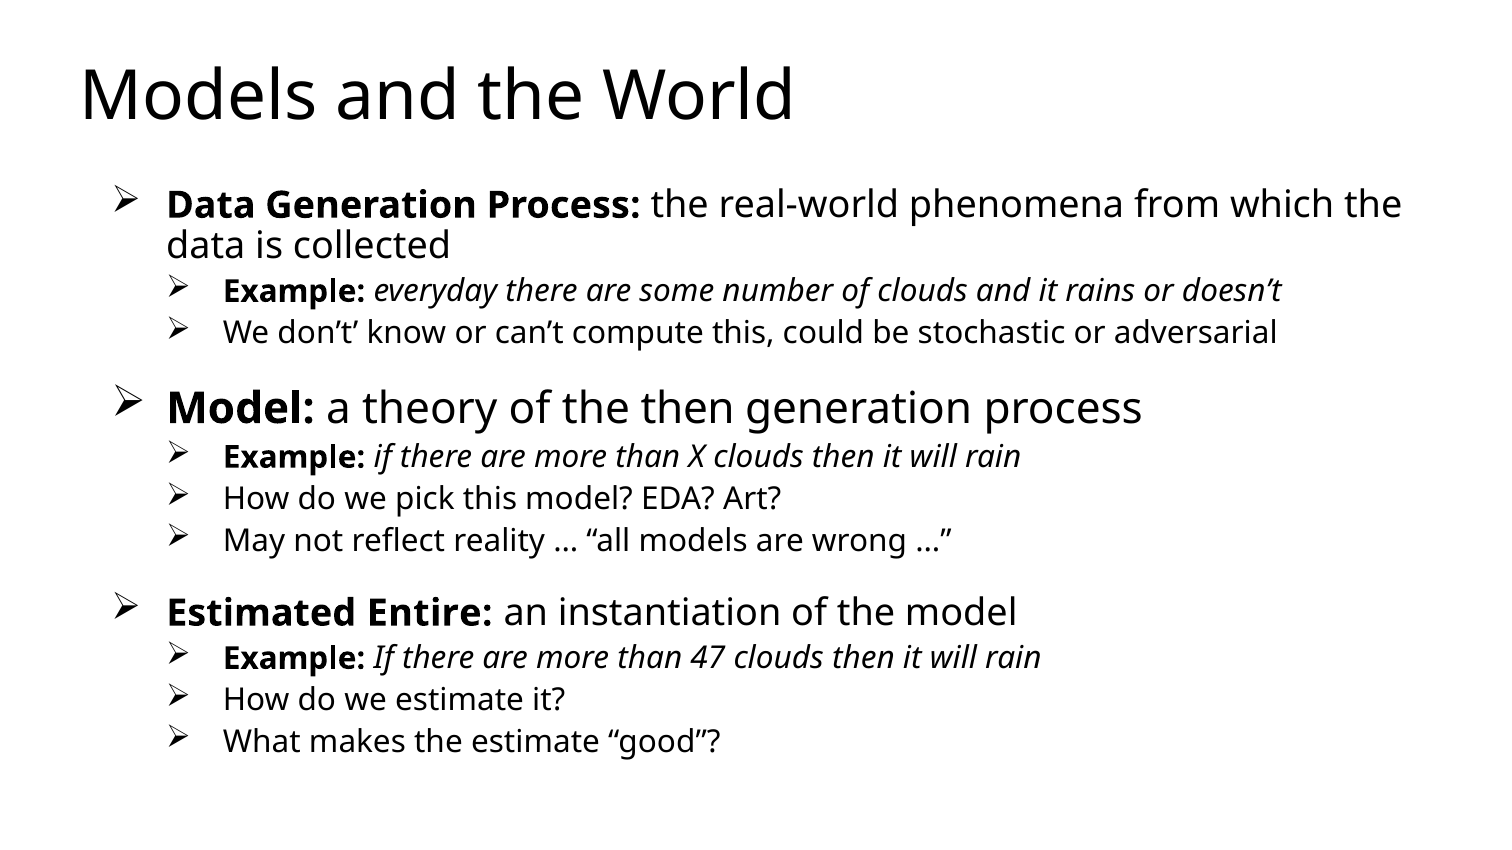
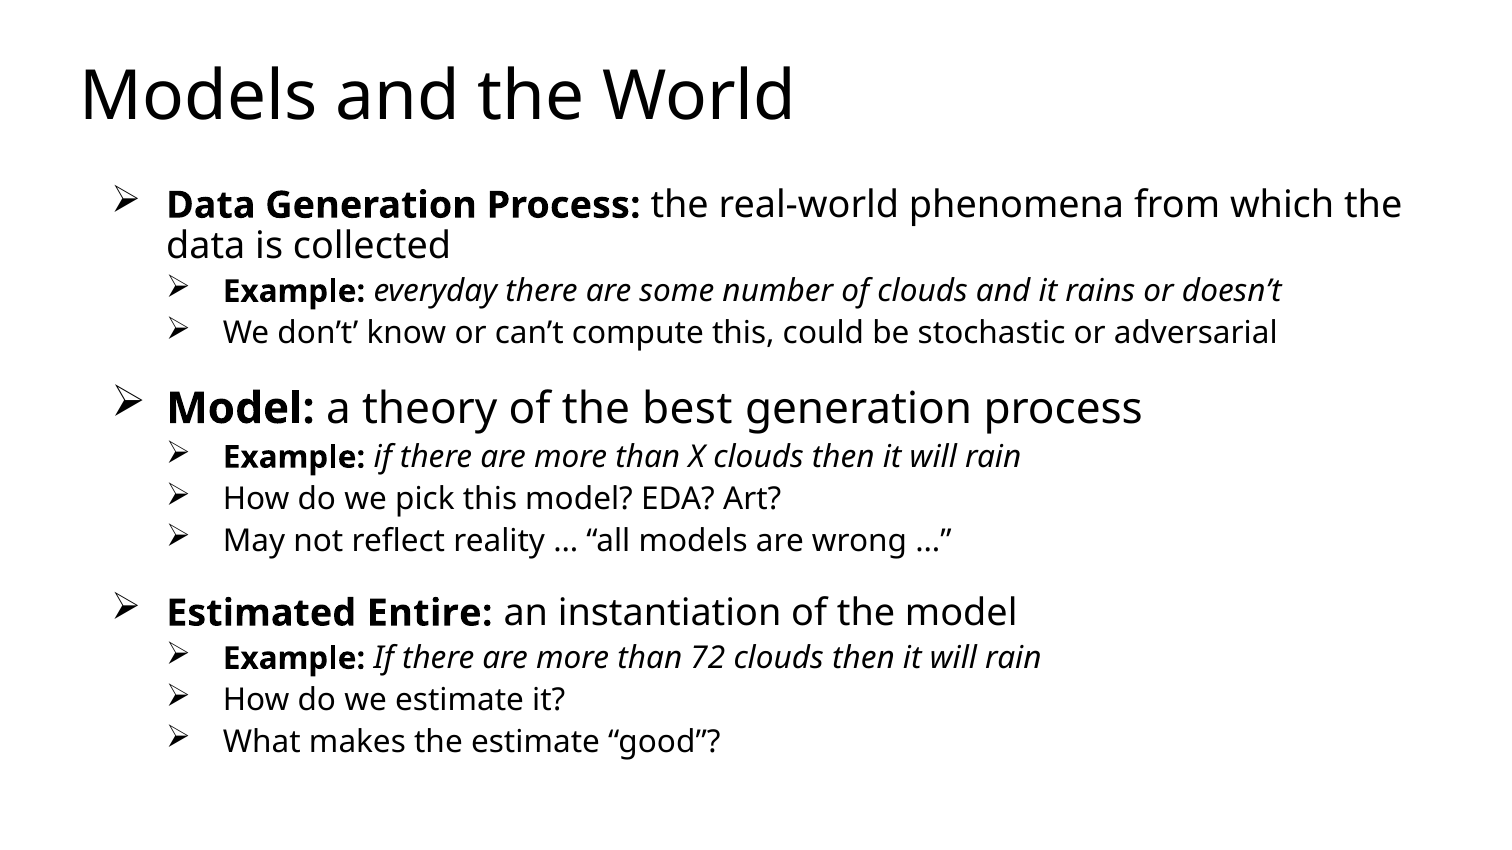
the then: then -> best
47: 47 -> 72
